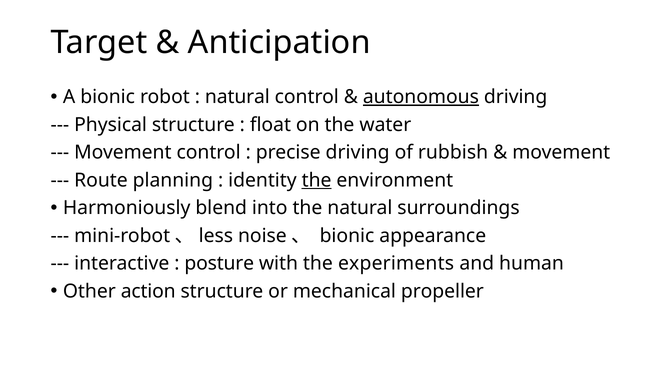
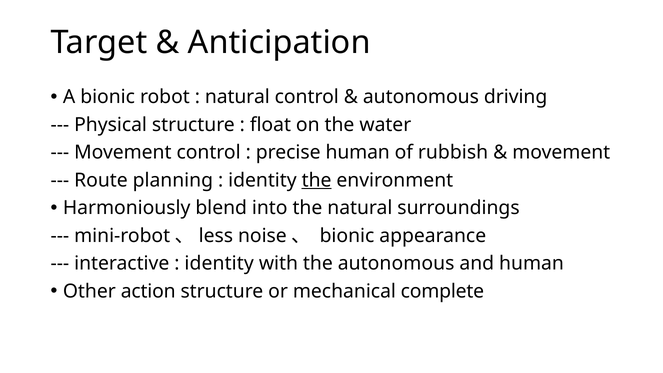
autonomous at (421, 97) underline: present -> none
precise driving: driving -> human
posture at (219, 264): posture -> identity
the experiments: experiments -> autonomous
propeller: propeller -> complete
